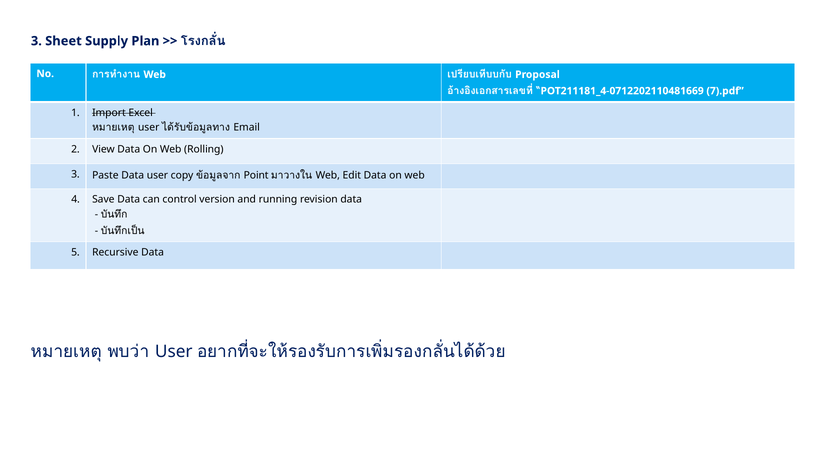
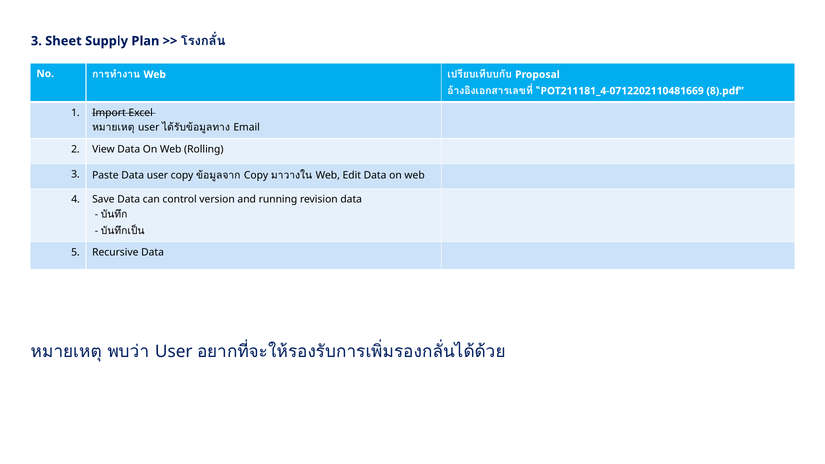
7).pdf: 7).pdf -> 8).pdf
Point at (256, 175): Point -> Copy
